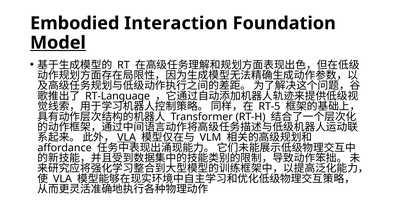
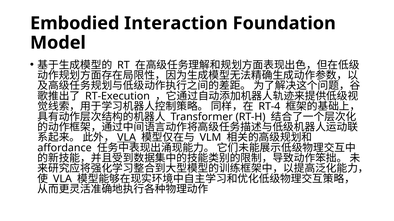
Model underline: present -> none
RT-Language: RT-Language -> RT-Execution
RT-5: RT-5 -> RT-4
